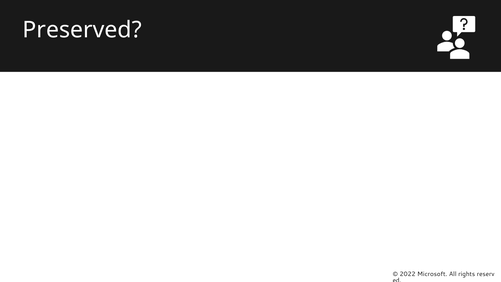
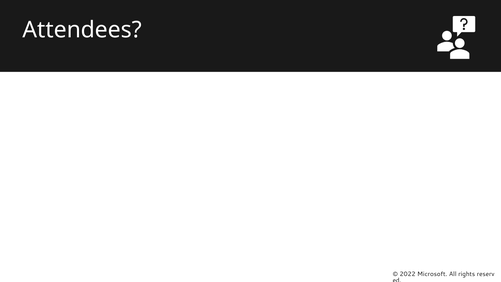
Preserved: Preserved -> Attendees
